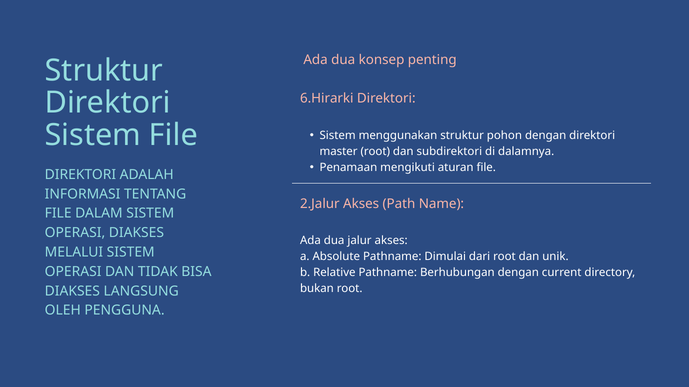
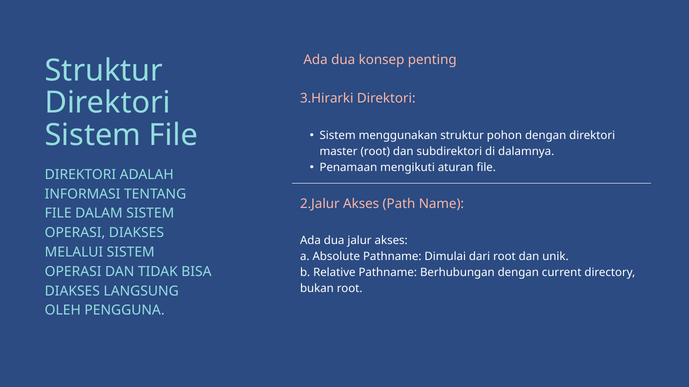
6.Hirarki: 6.Hirarki -> 3.Hirarki
